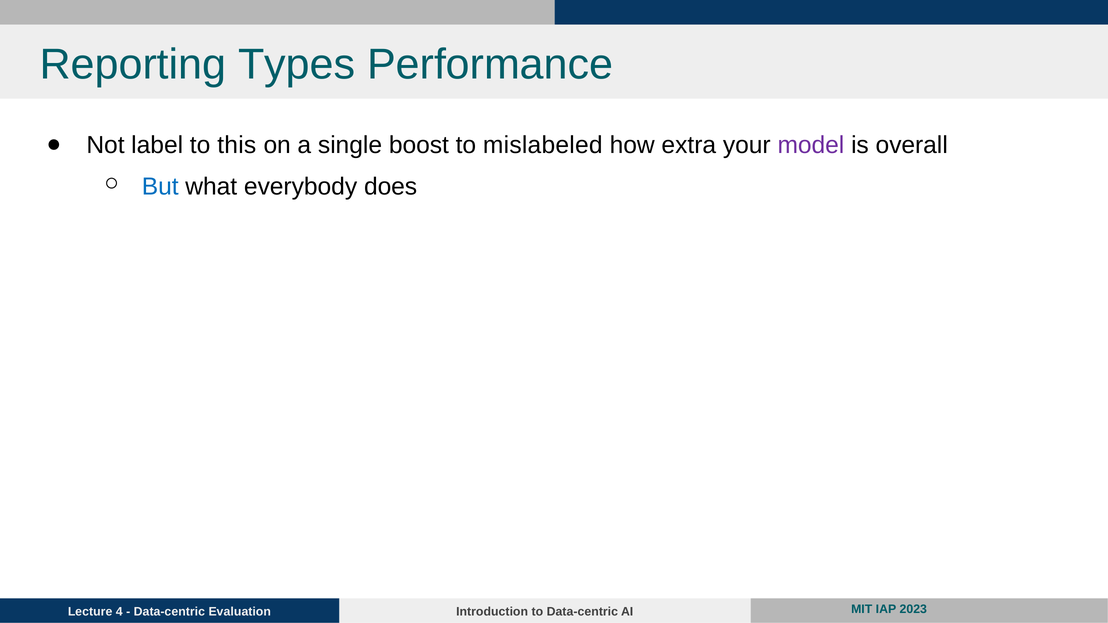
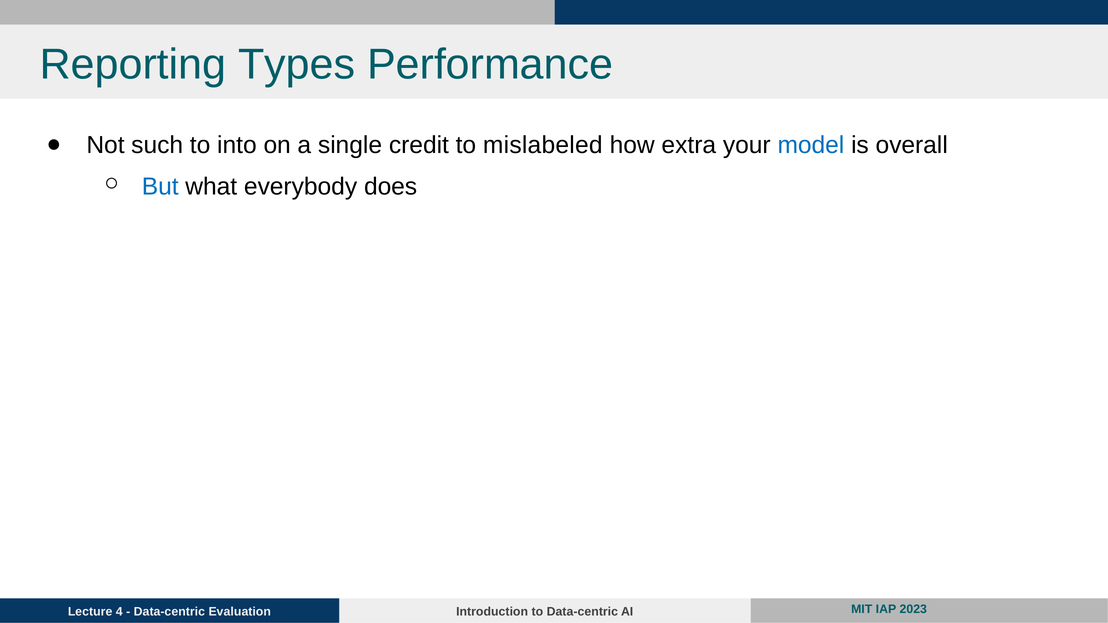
label: label -> such
this: this -> into
boost: boost -> credit
model colour: purple -> blue
